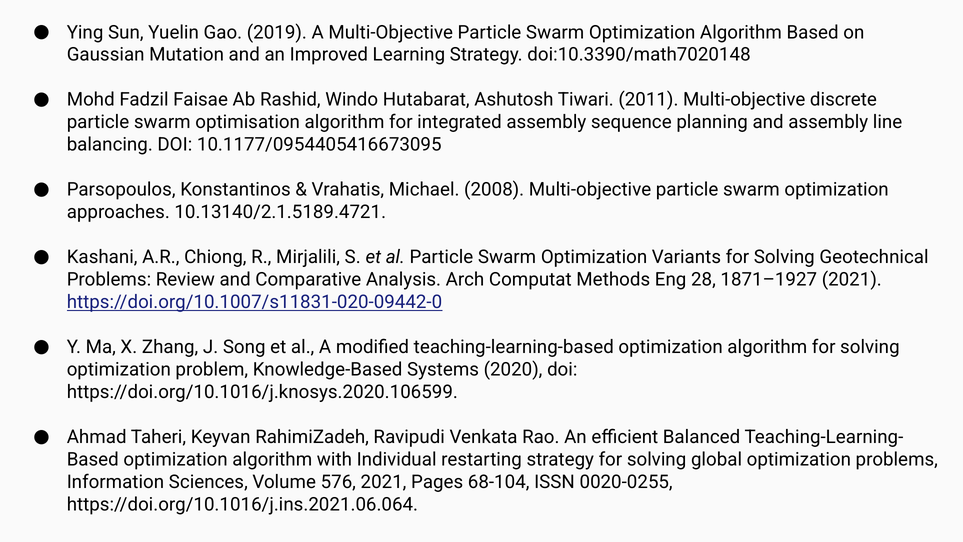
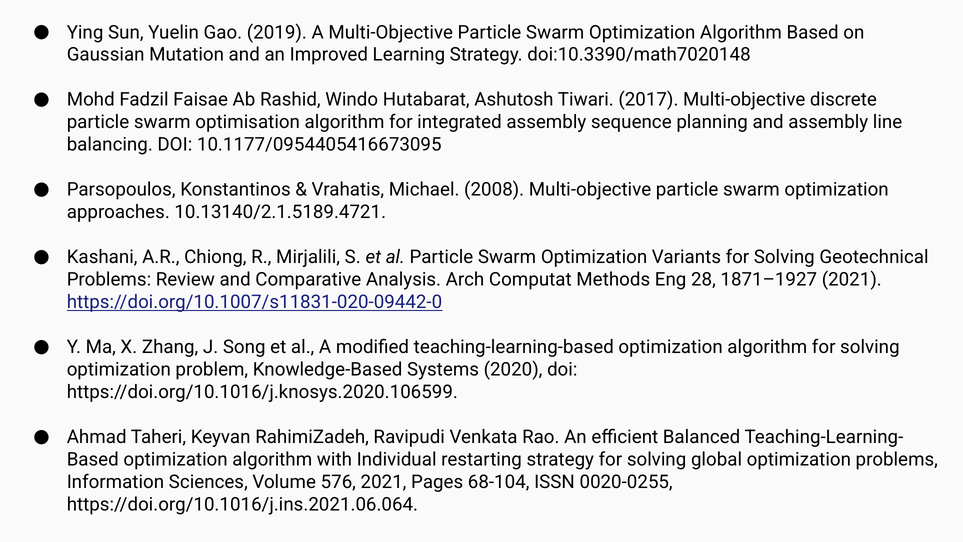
2011: 2011 -> 2017
